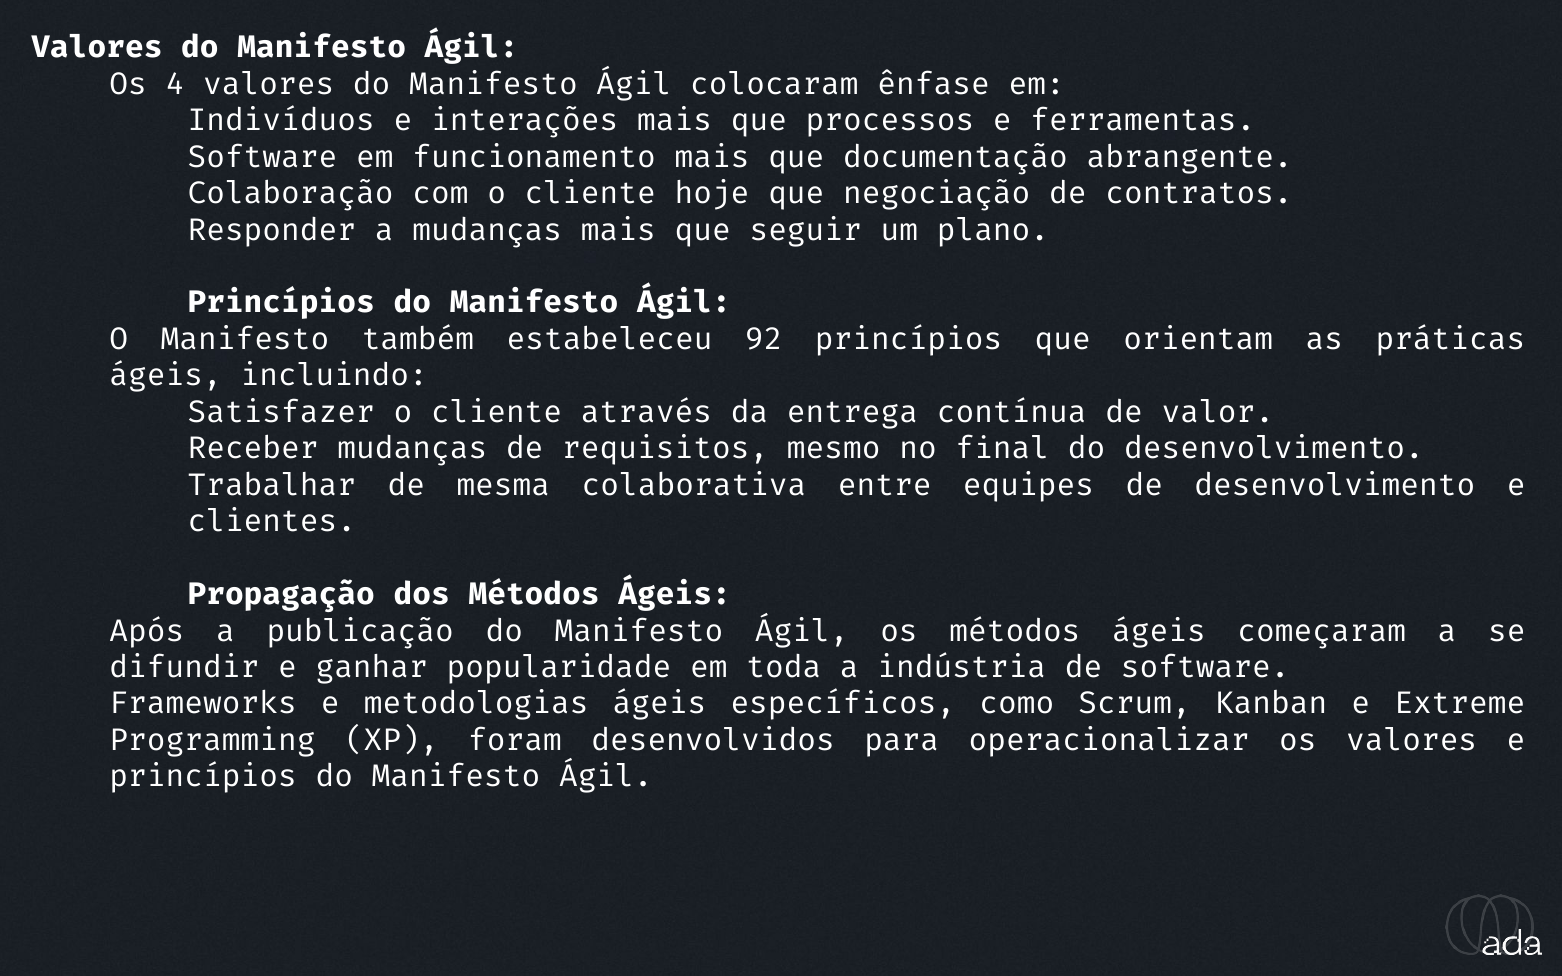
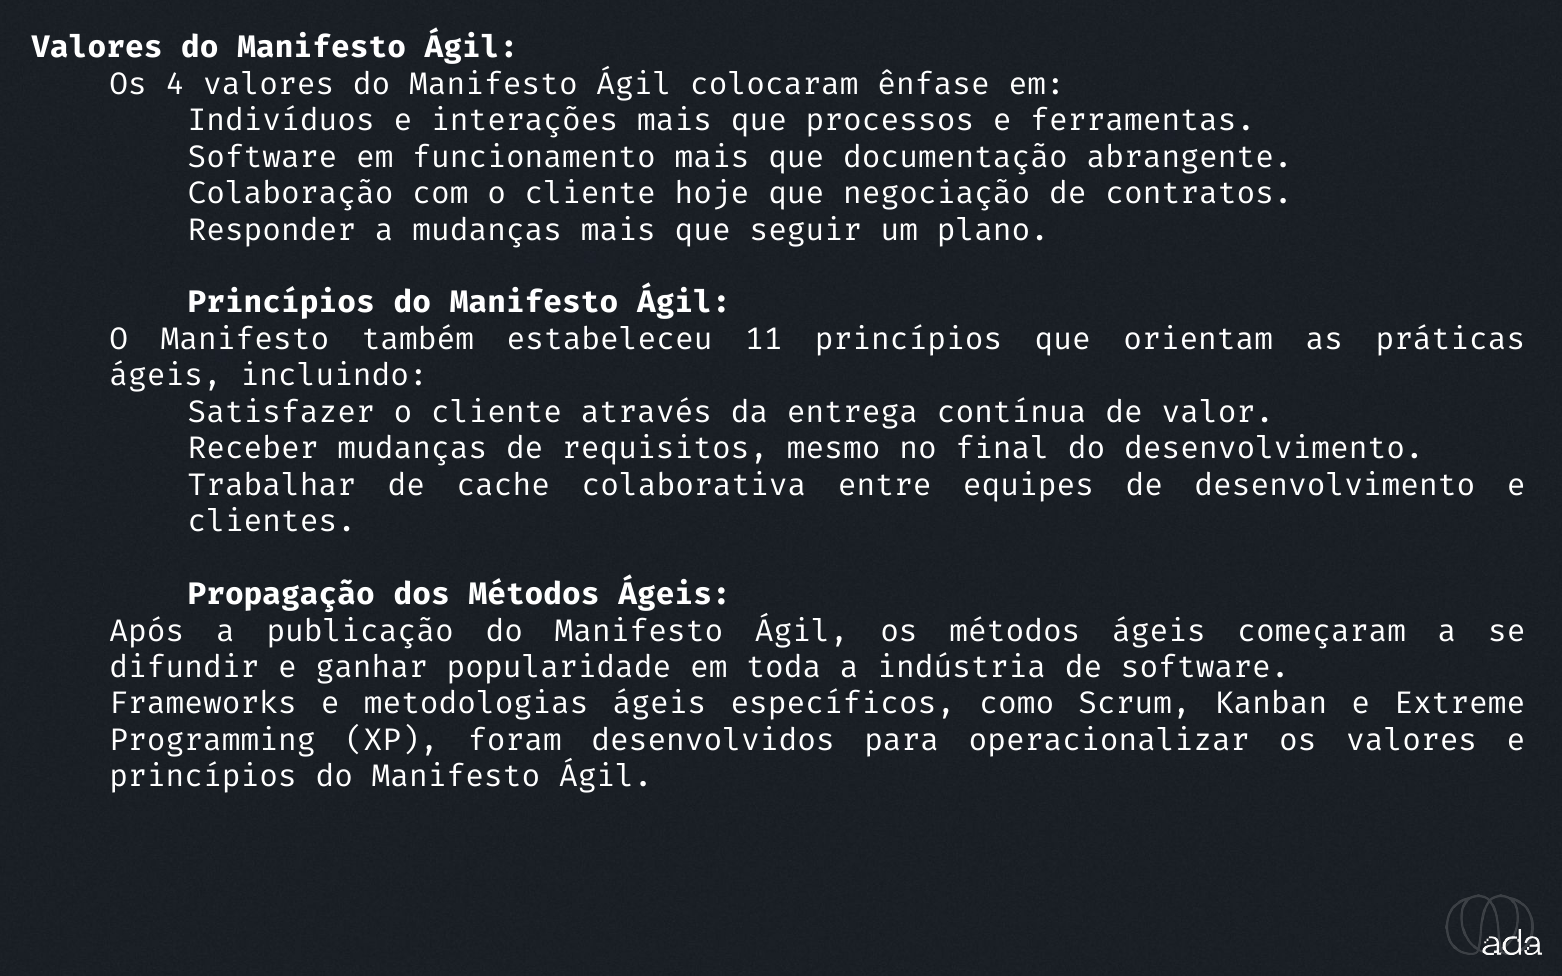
92: 92 -> 11
mesma: mesma -> cache
